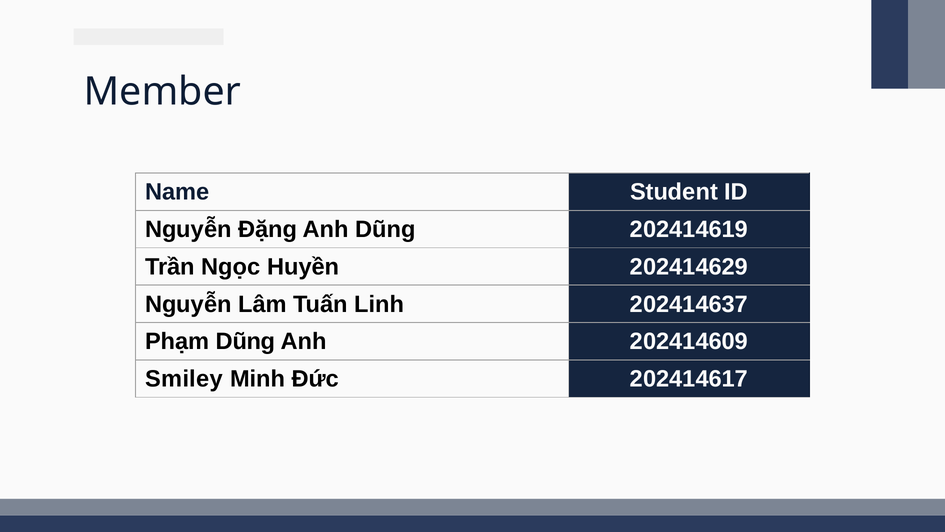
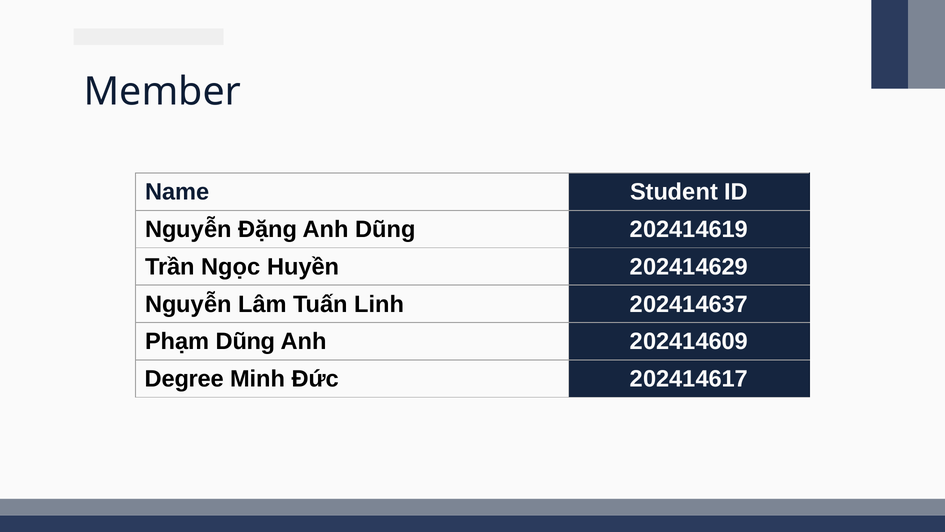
Smiley: Smiley -> Degree
